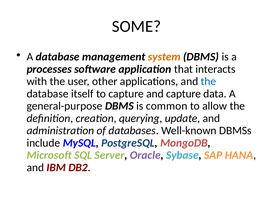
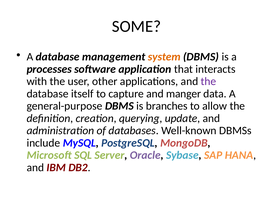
the at (208, 81) colour: blue -> purple
and capture: capture -> manger
common: common -> branches
